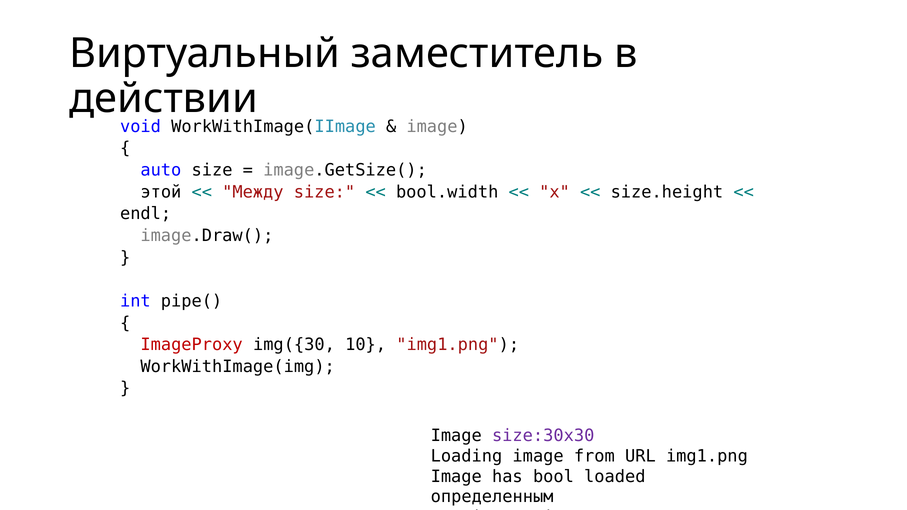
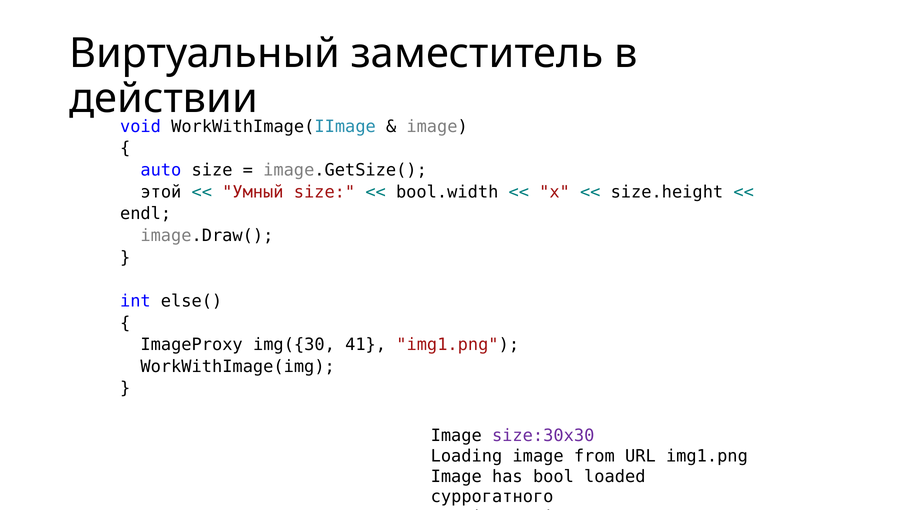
Между: Между -> Умный
pipe(: pipe( -> else(
ImageProxy colour: red -> black
10: 10 -> 41
определенным: определенным -> суррогатного
